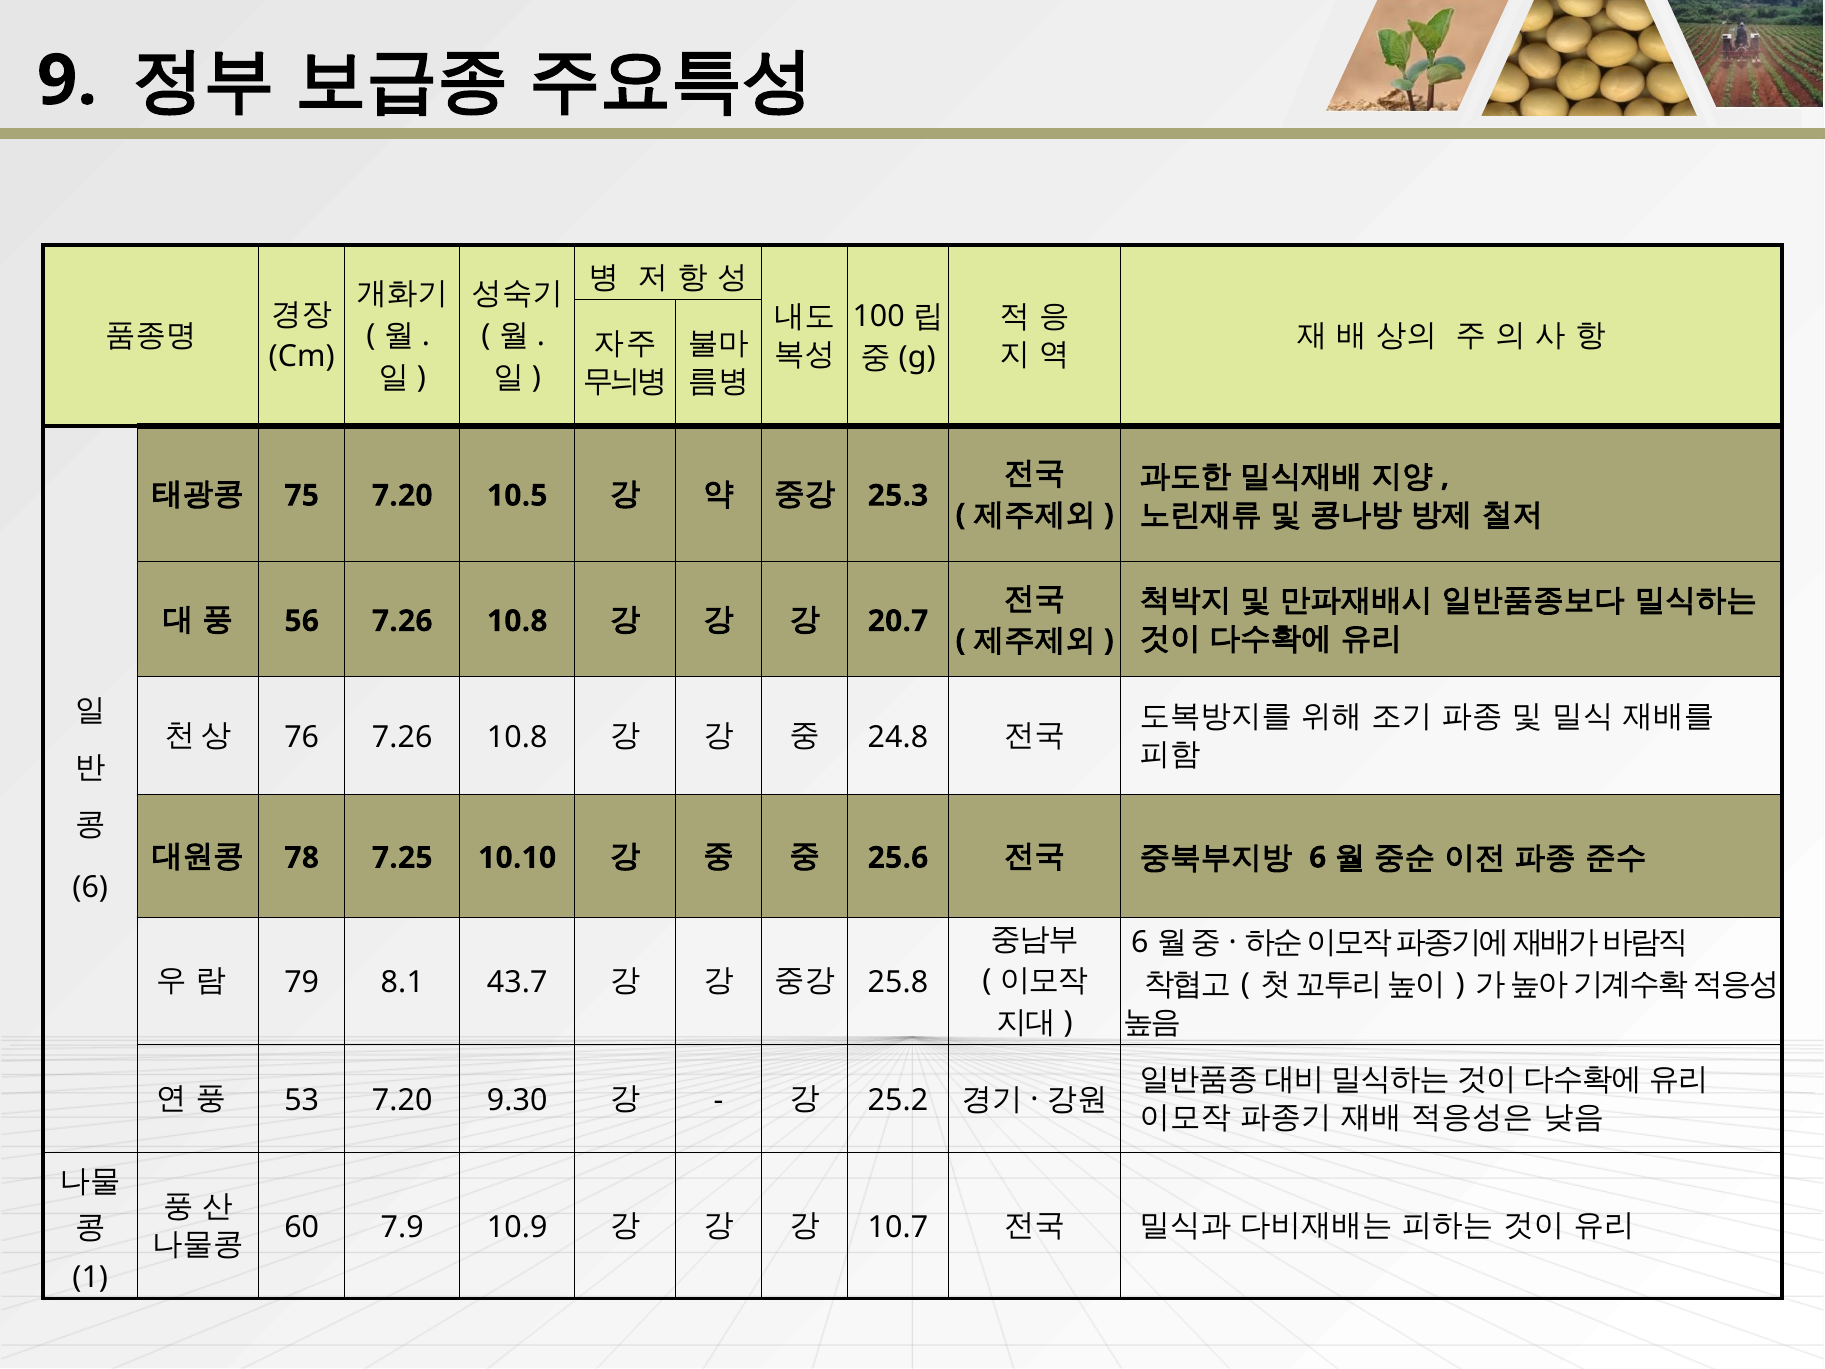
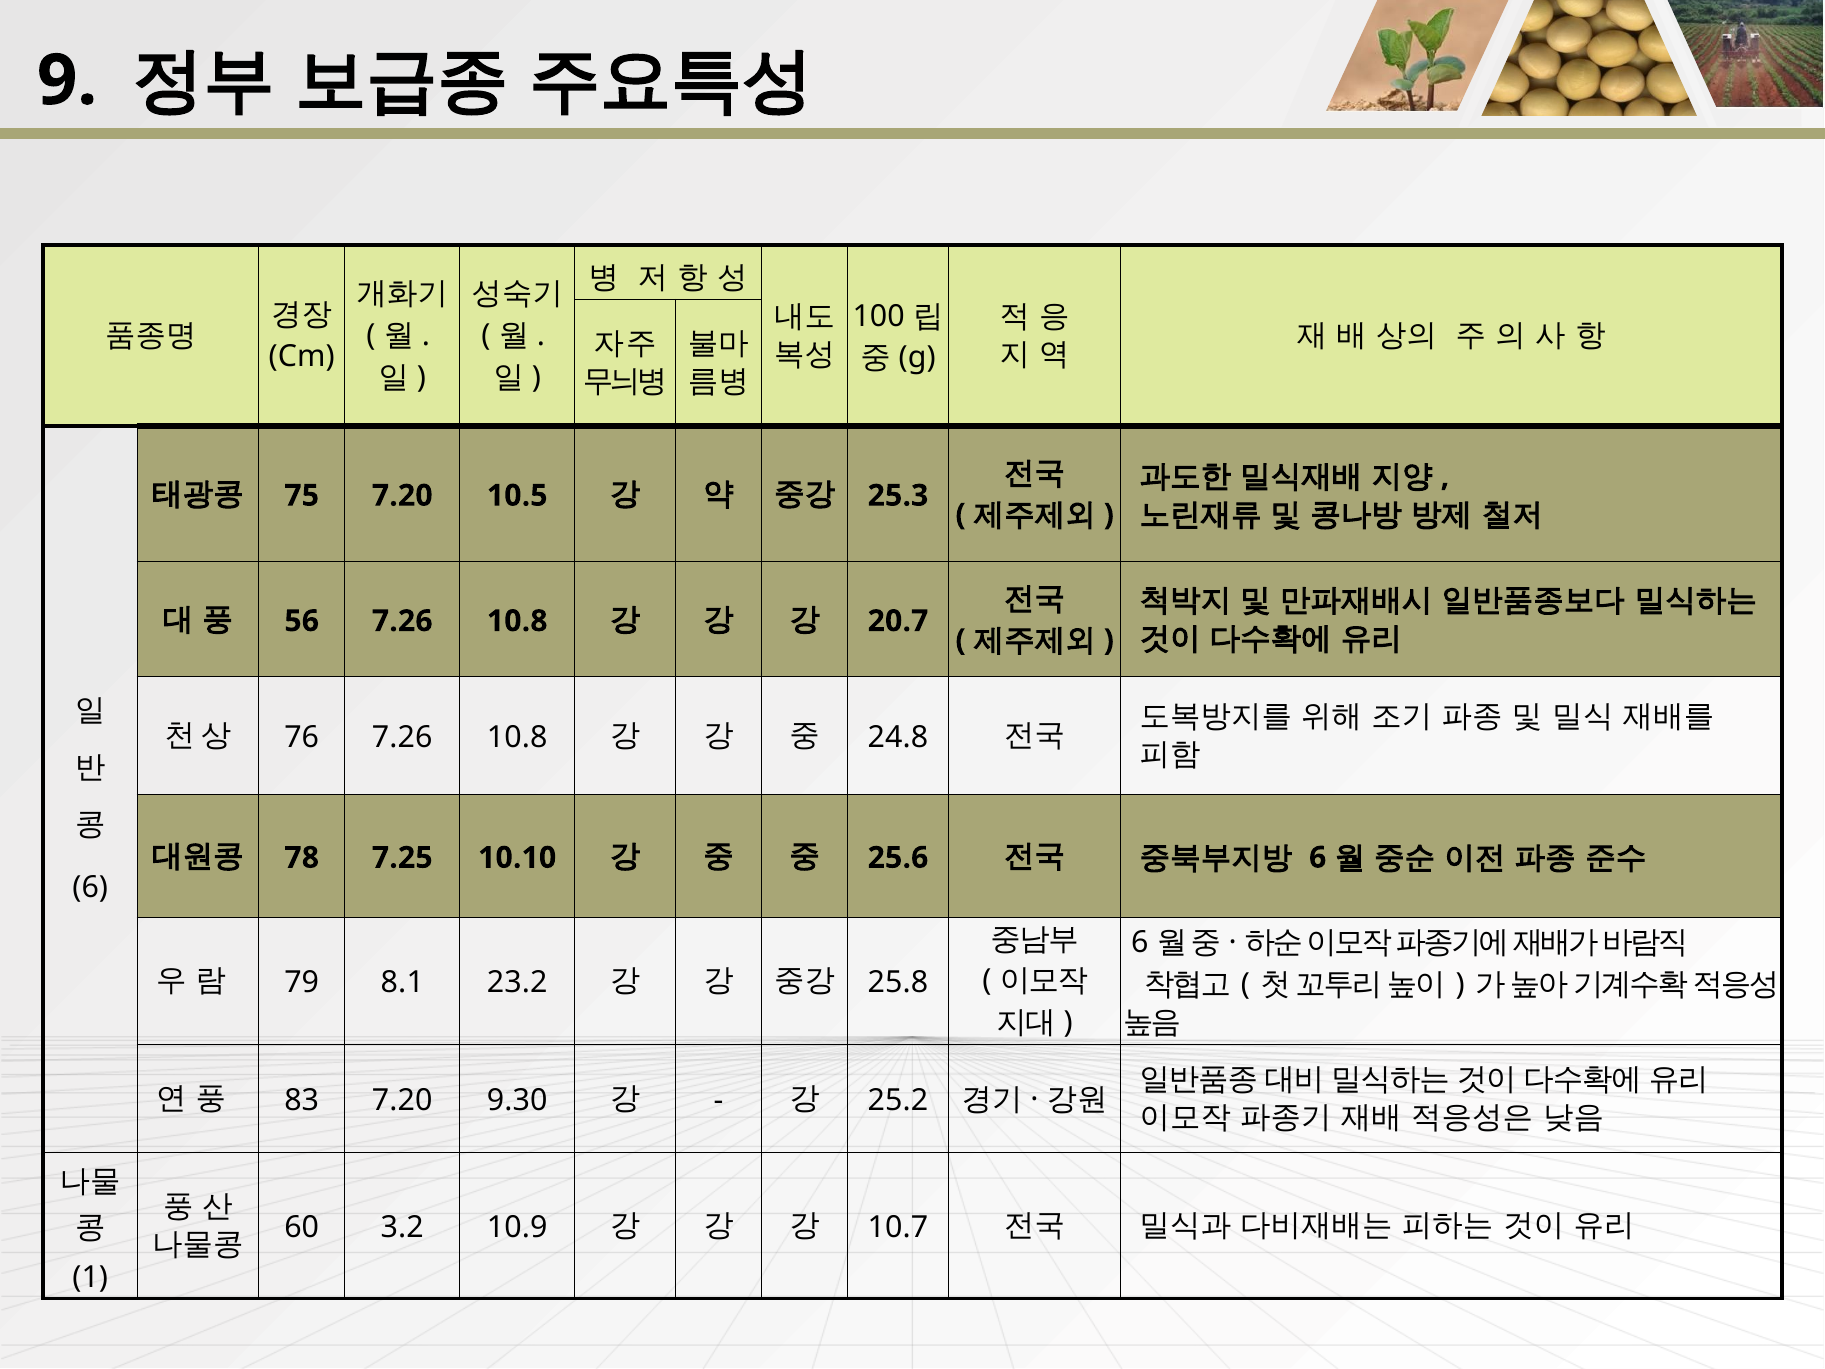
43.7: 43.7 -> 23.2
53: 53 -> 83
7.9: 7.9 -> 3.2
